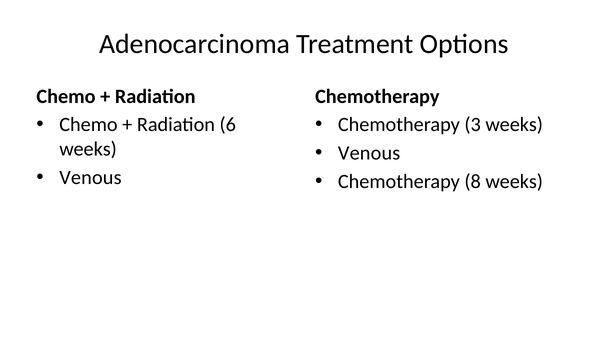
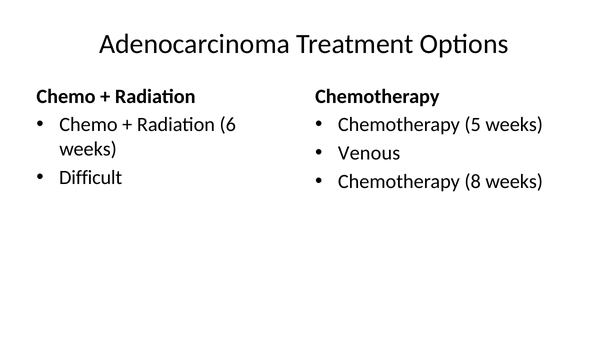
3: 3 -> 5
Venous at (90, 177): Venous -> Difficult
